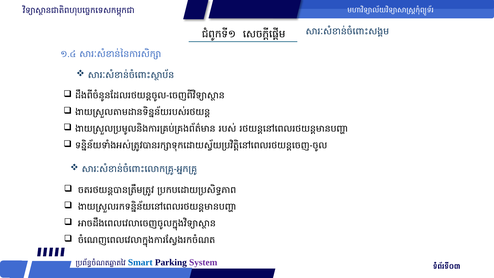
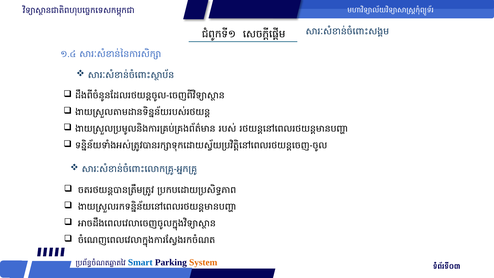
System colour: purple -> orange
